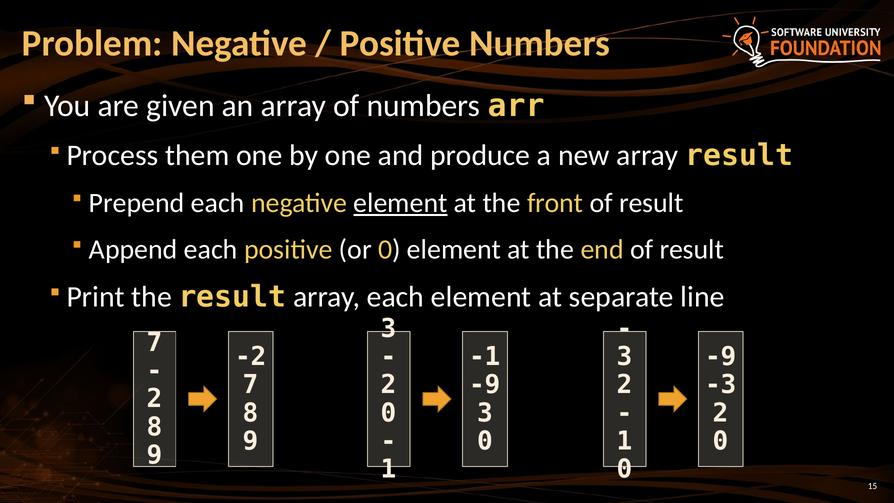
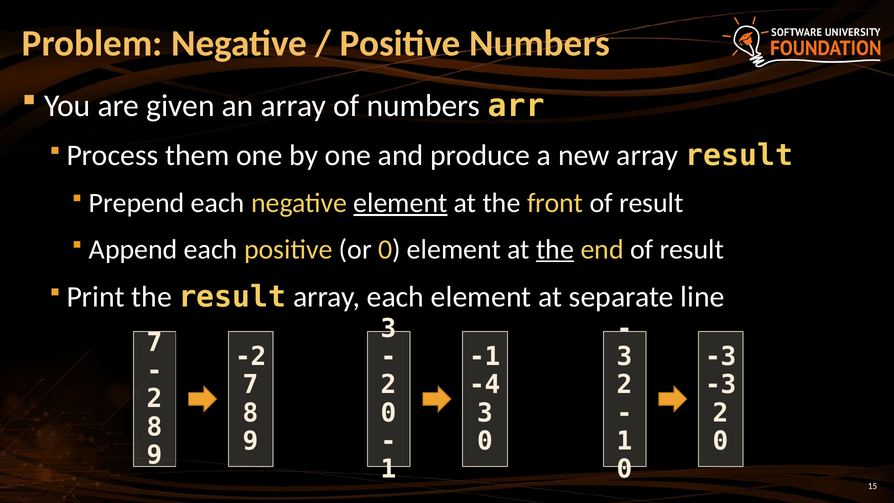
the at (555, 249) underline: none -> present
-9 at (721, 357): -9 -> -3
-9 at (485, 385): -9 -> -4
